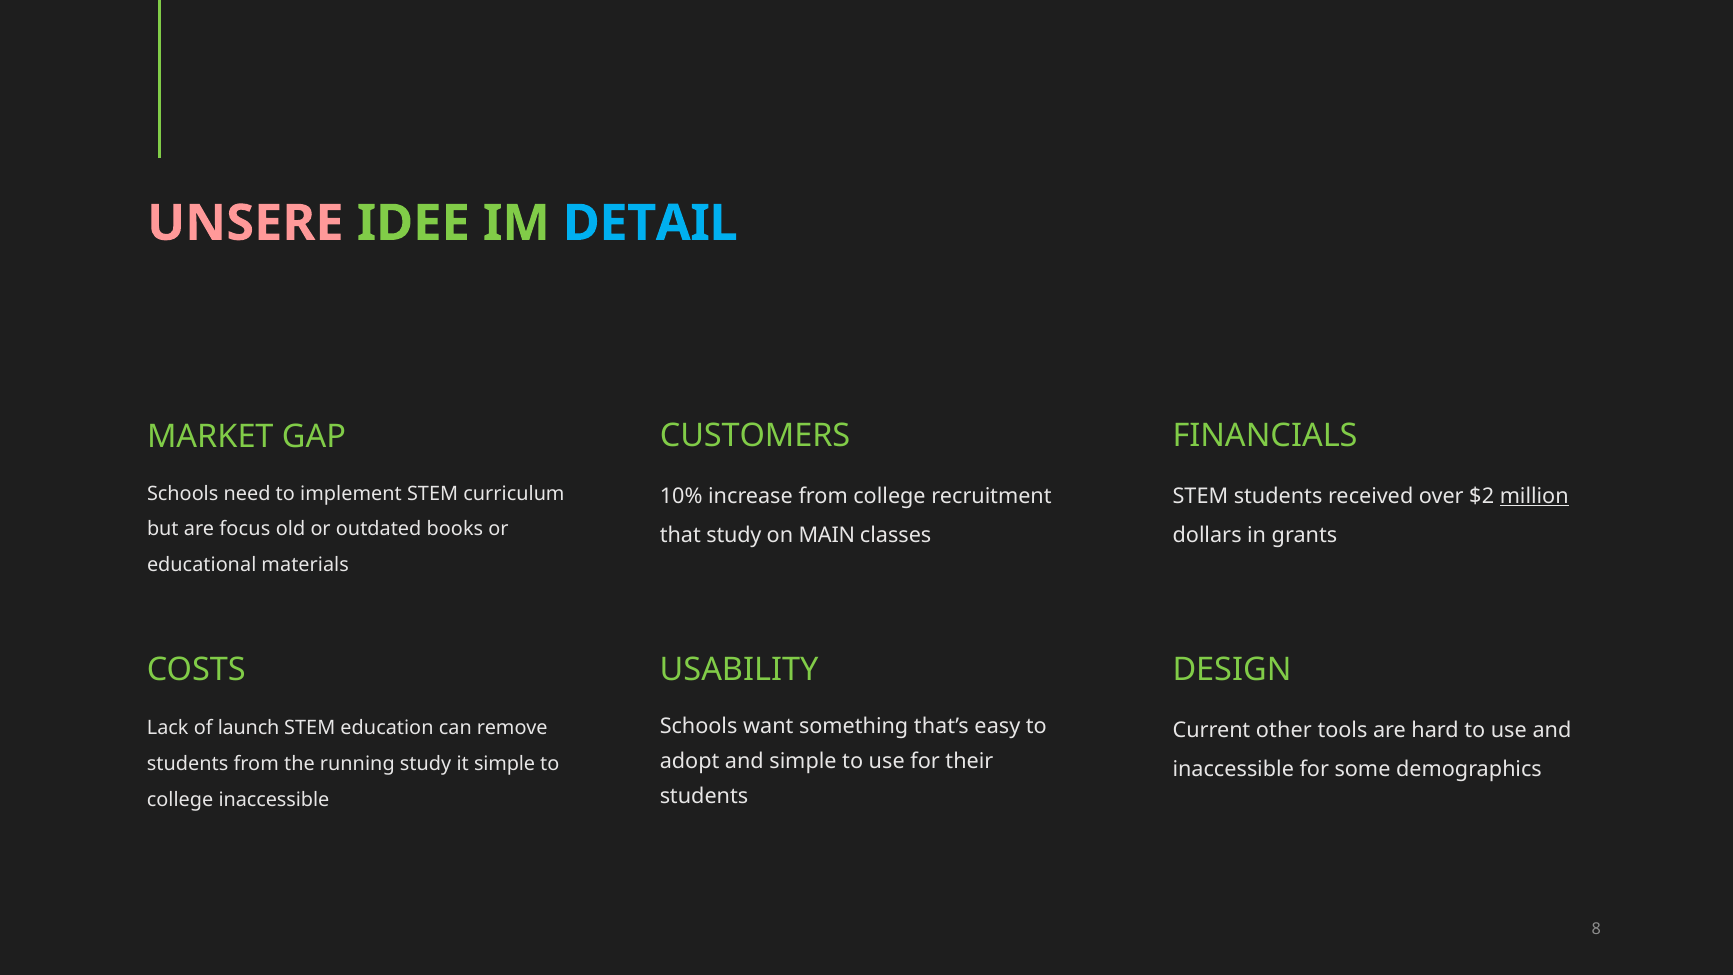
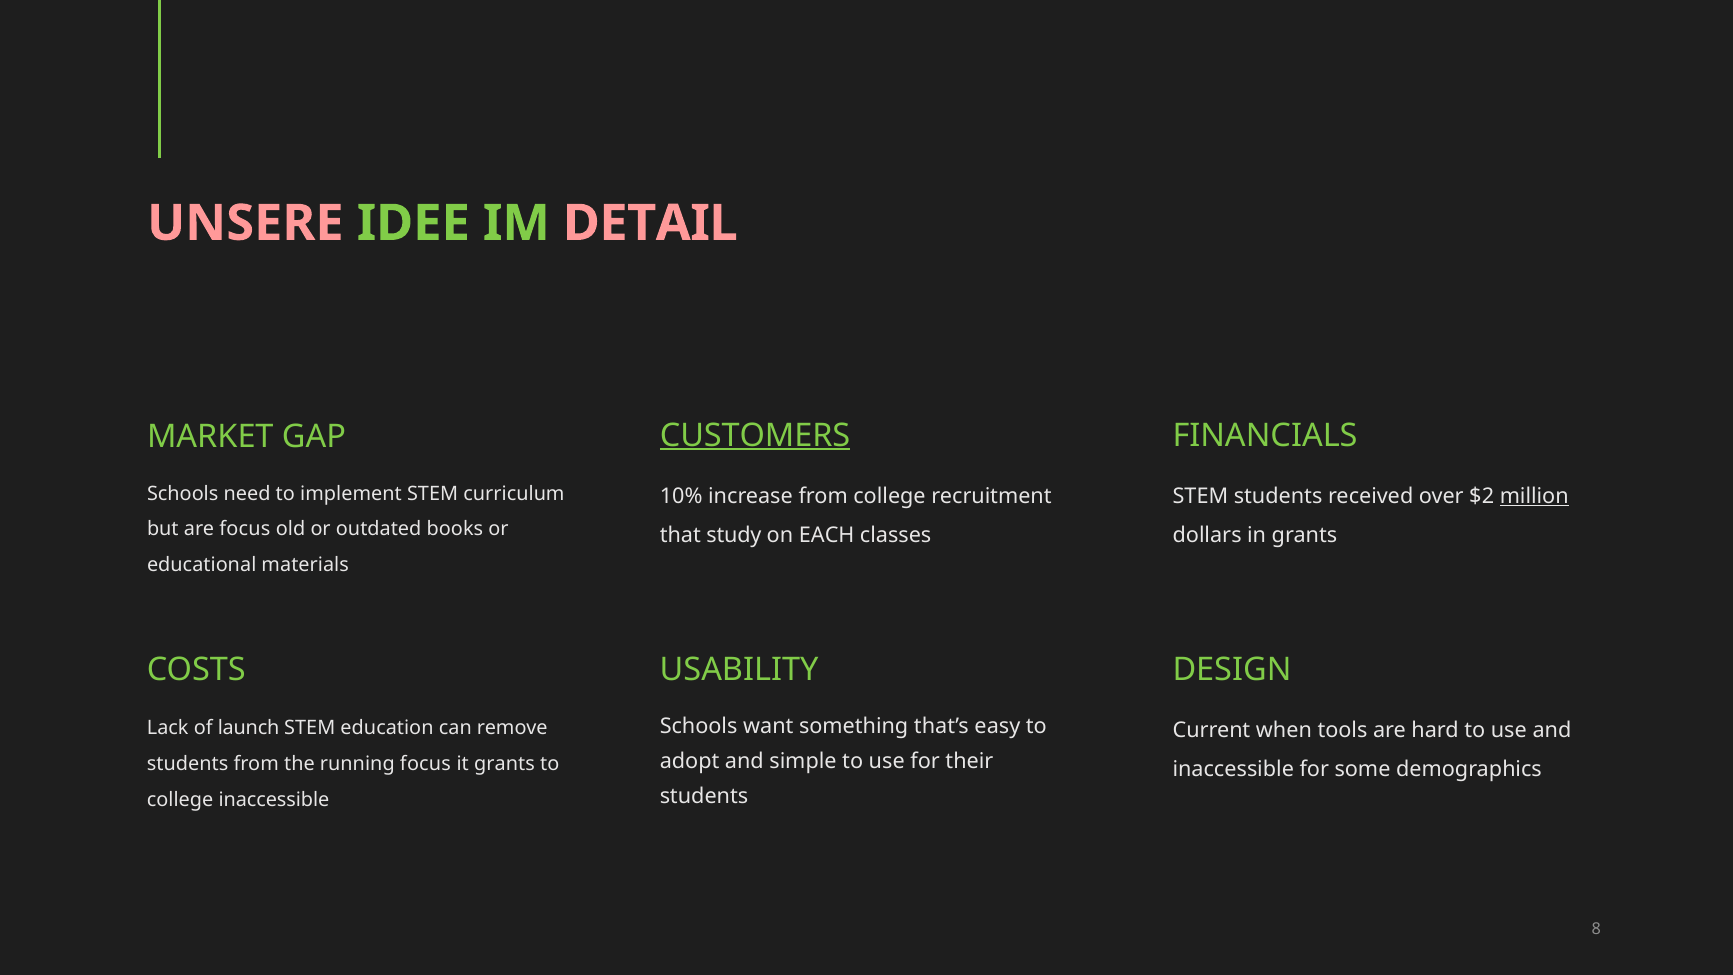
DETAIL colour: light blue -> pink
CUSTOMERS underline: none -> present
MAIN: MAIN -> EACH
other: other -> when
running study: study -> focus
it simple: simple -> grants
